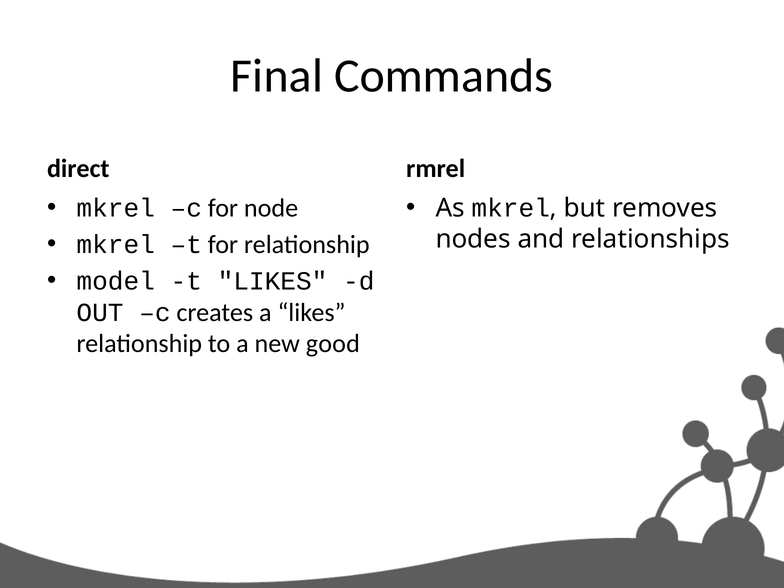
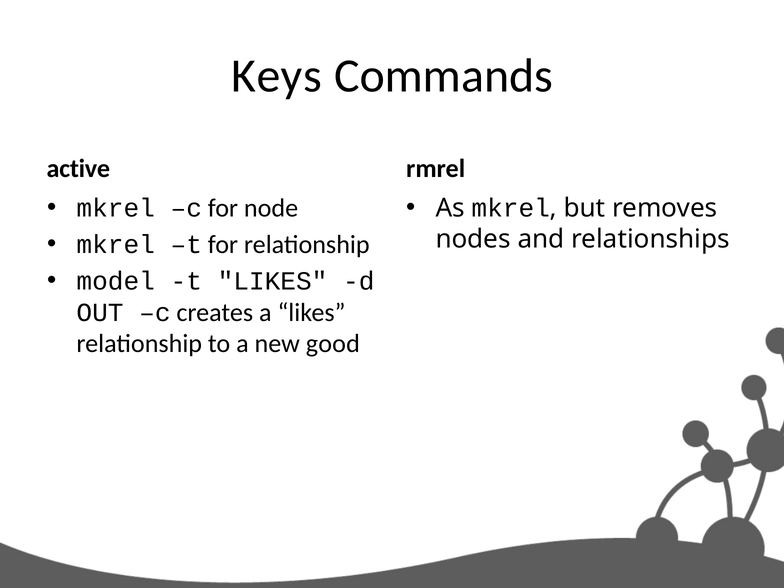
Final: Final -> Keys
direct: direct -> active
